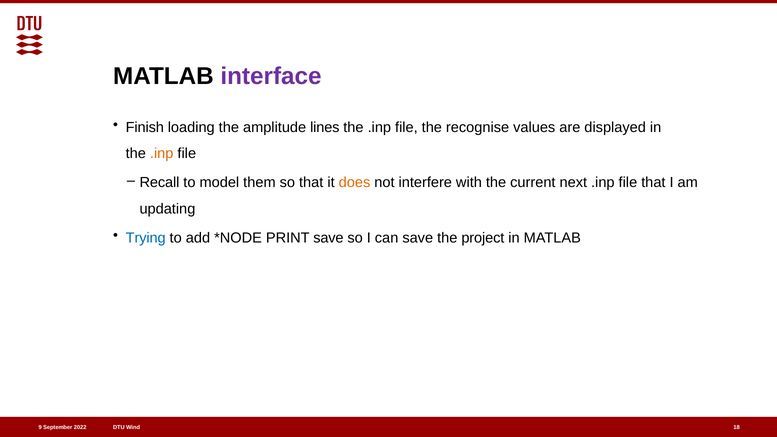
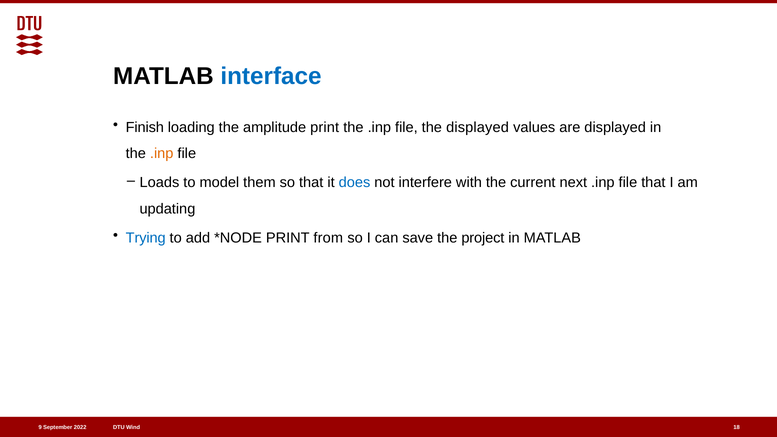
interface colour: purple -> blue
amplitude lines: lines -> print
the recognise: recognise -> displayed
Recall: Recall -> Loads
does colour: orange -> blue
PRINT save: save -> from
